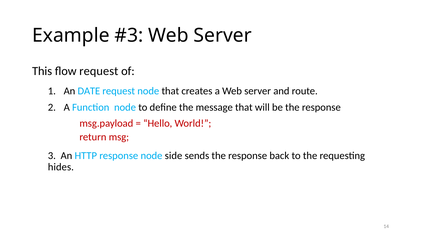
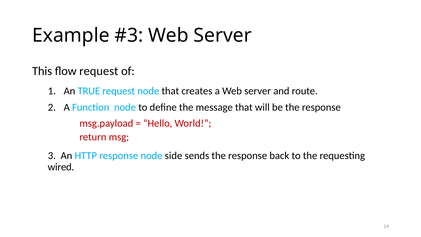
DATE: DATE -> TRUE
hides: hides -> wired
